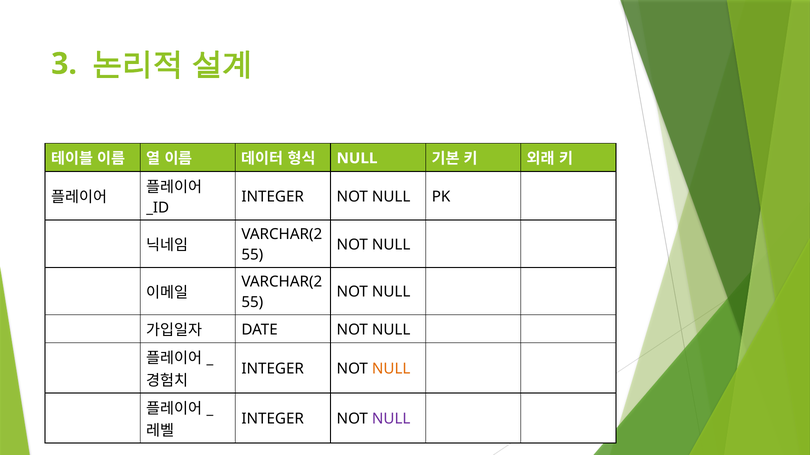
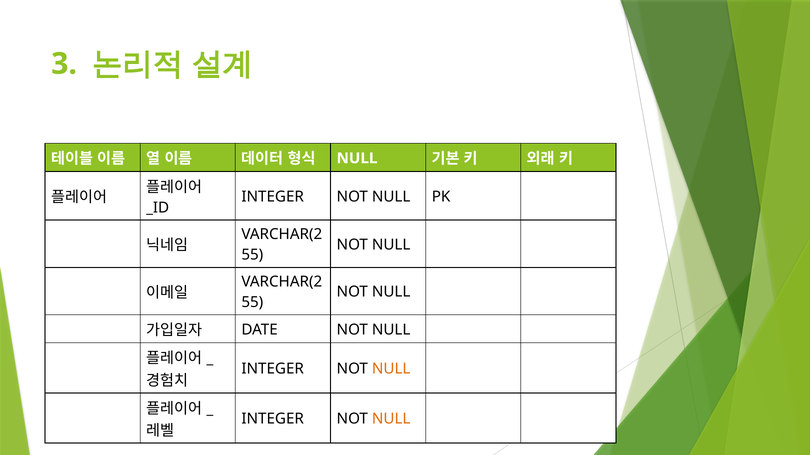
NULL at (391, 419) colour: purple -> orange
